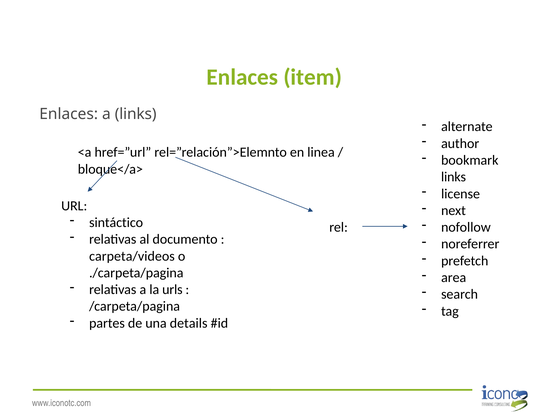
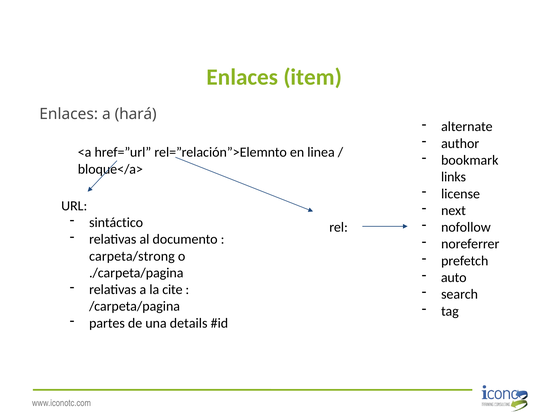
a links: links -> hará
carpeta/videos: carpeta/videos -> carpeta/strong
area: area -> auto
urls: urls -> cite
